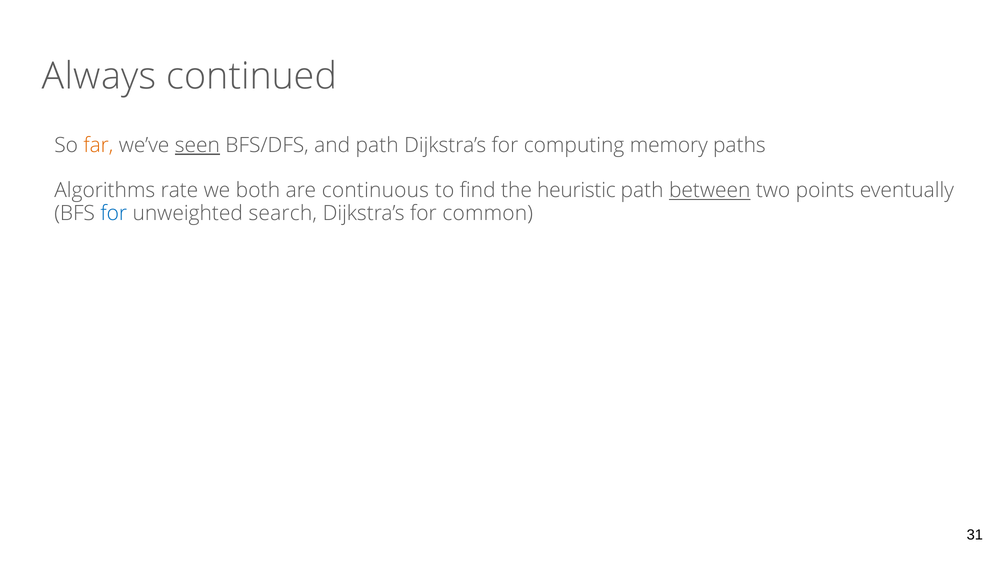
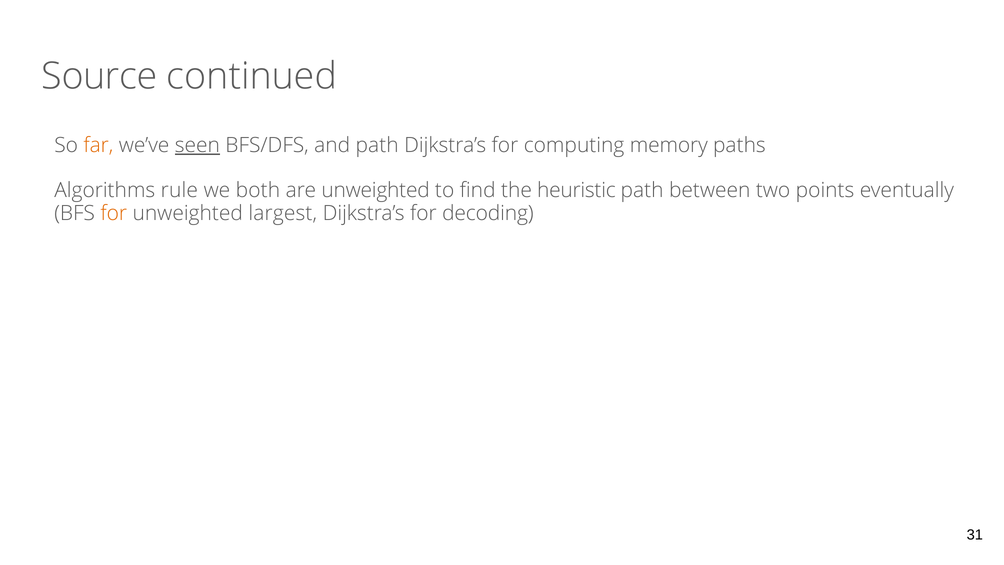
Always: Always -> Source
rate: rate -> rule
are continuous: continuous -> unweighted
between underline: present -> none
for at (114, 213) colour: blue -> orange
search: search -> largest
common: common -> decoding
